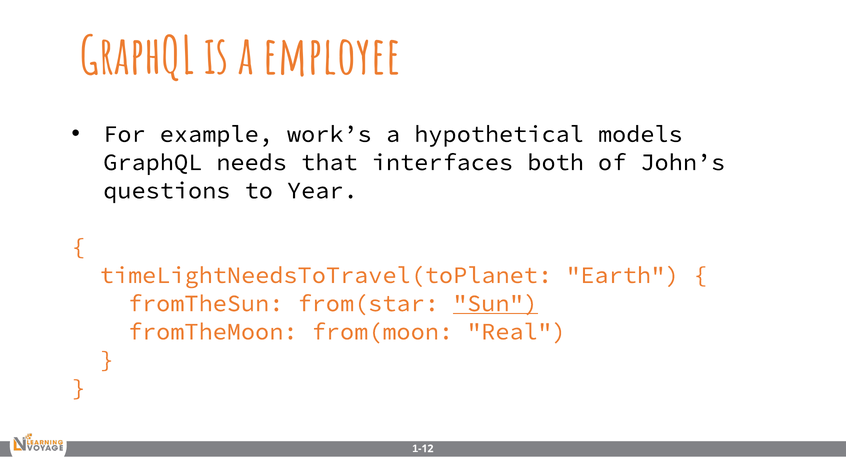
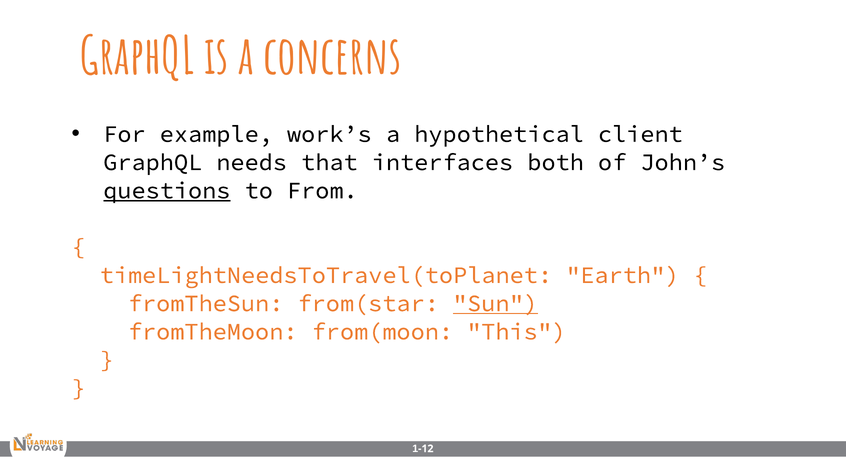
employee: employee -> concerns
models: models -> client
questions underline: none -> present
Year: Year -> From
Real: Real -> This
